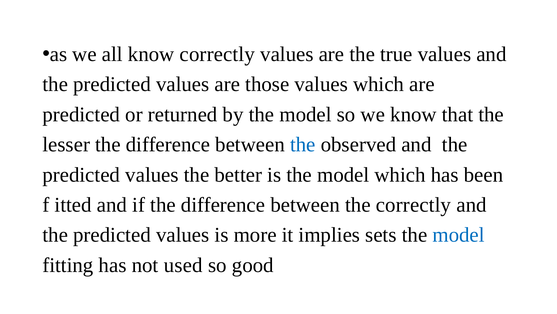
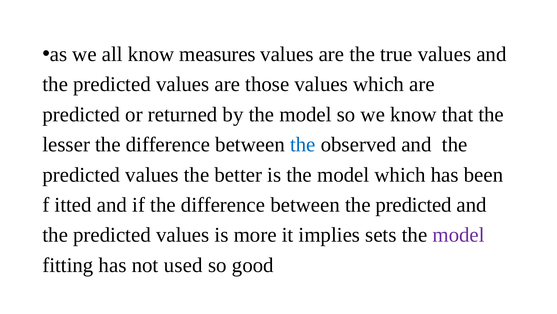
know correctly: correctly -> measures
between the correctly: correctly -> predicted
model at (459, 235) colour: blue -> purple
